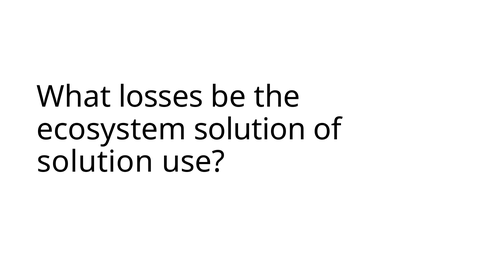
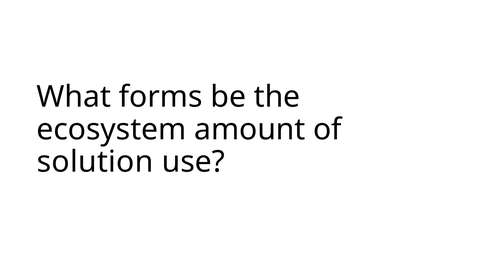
losses: losses -> forms
ecosystem solution: solution -> amount
